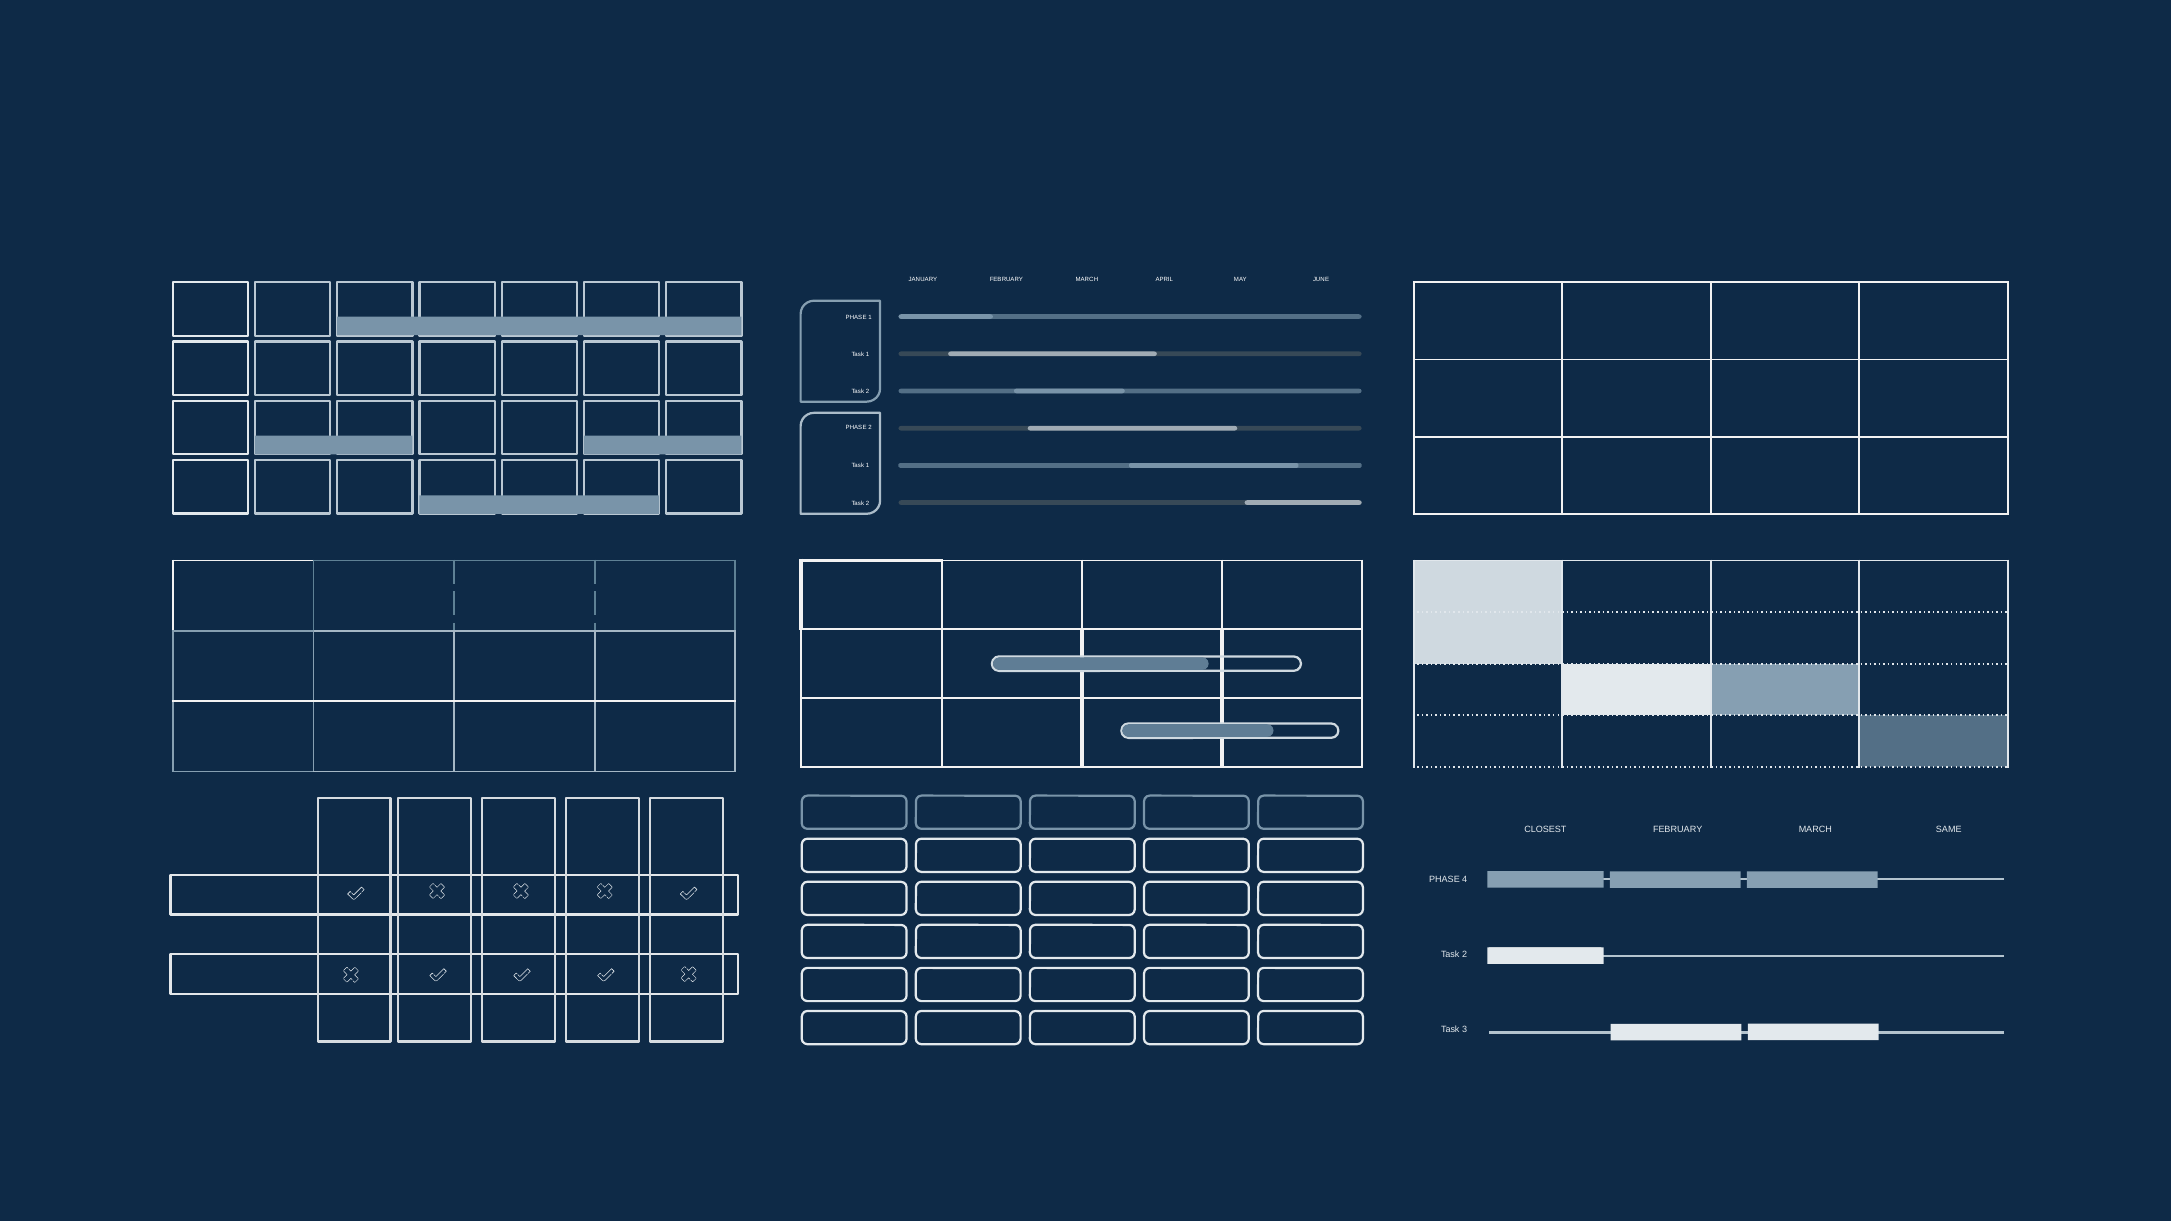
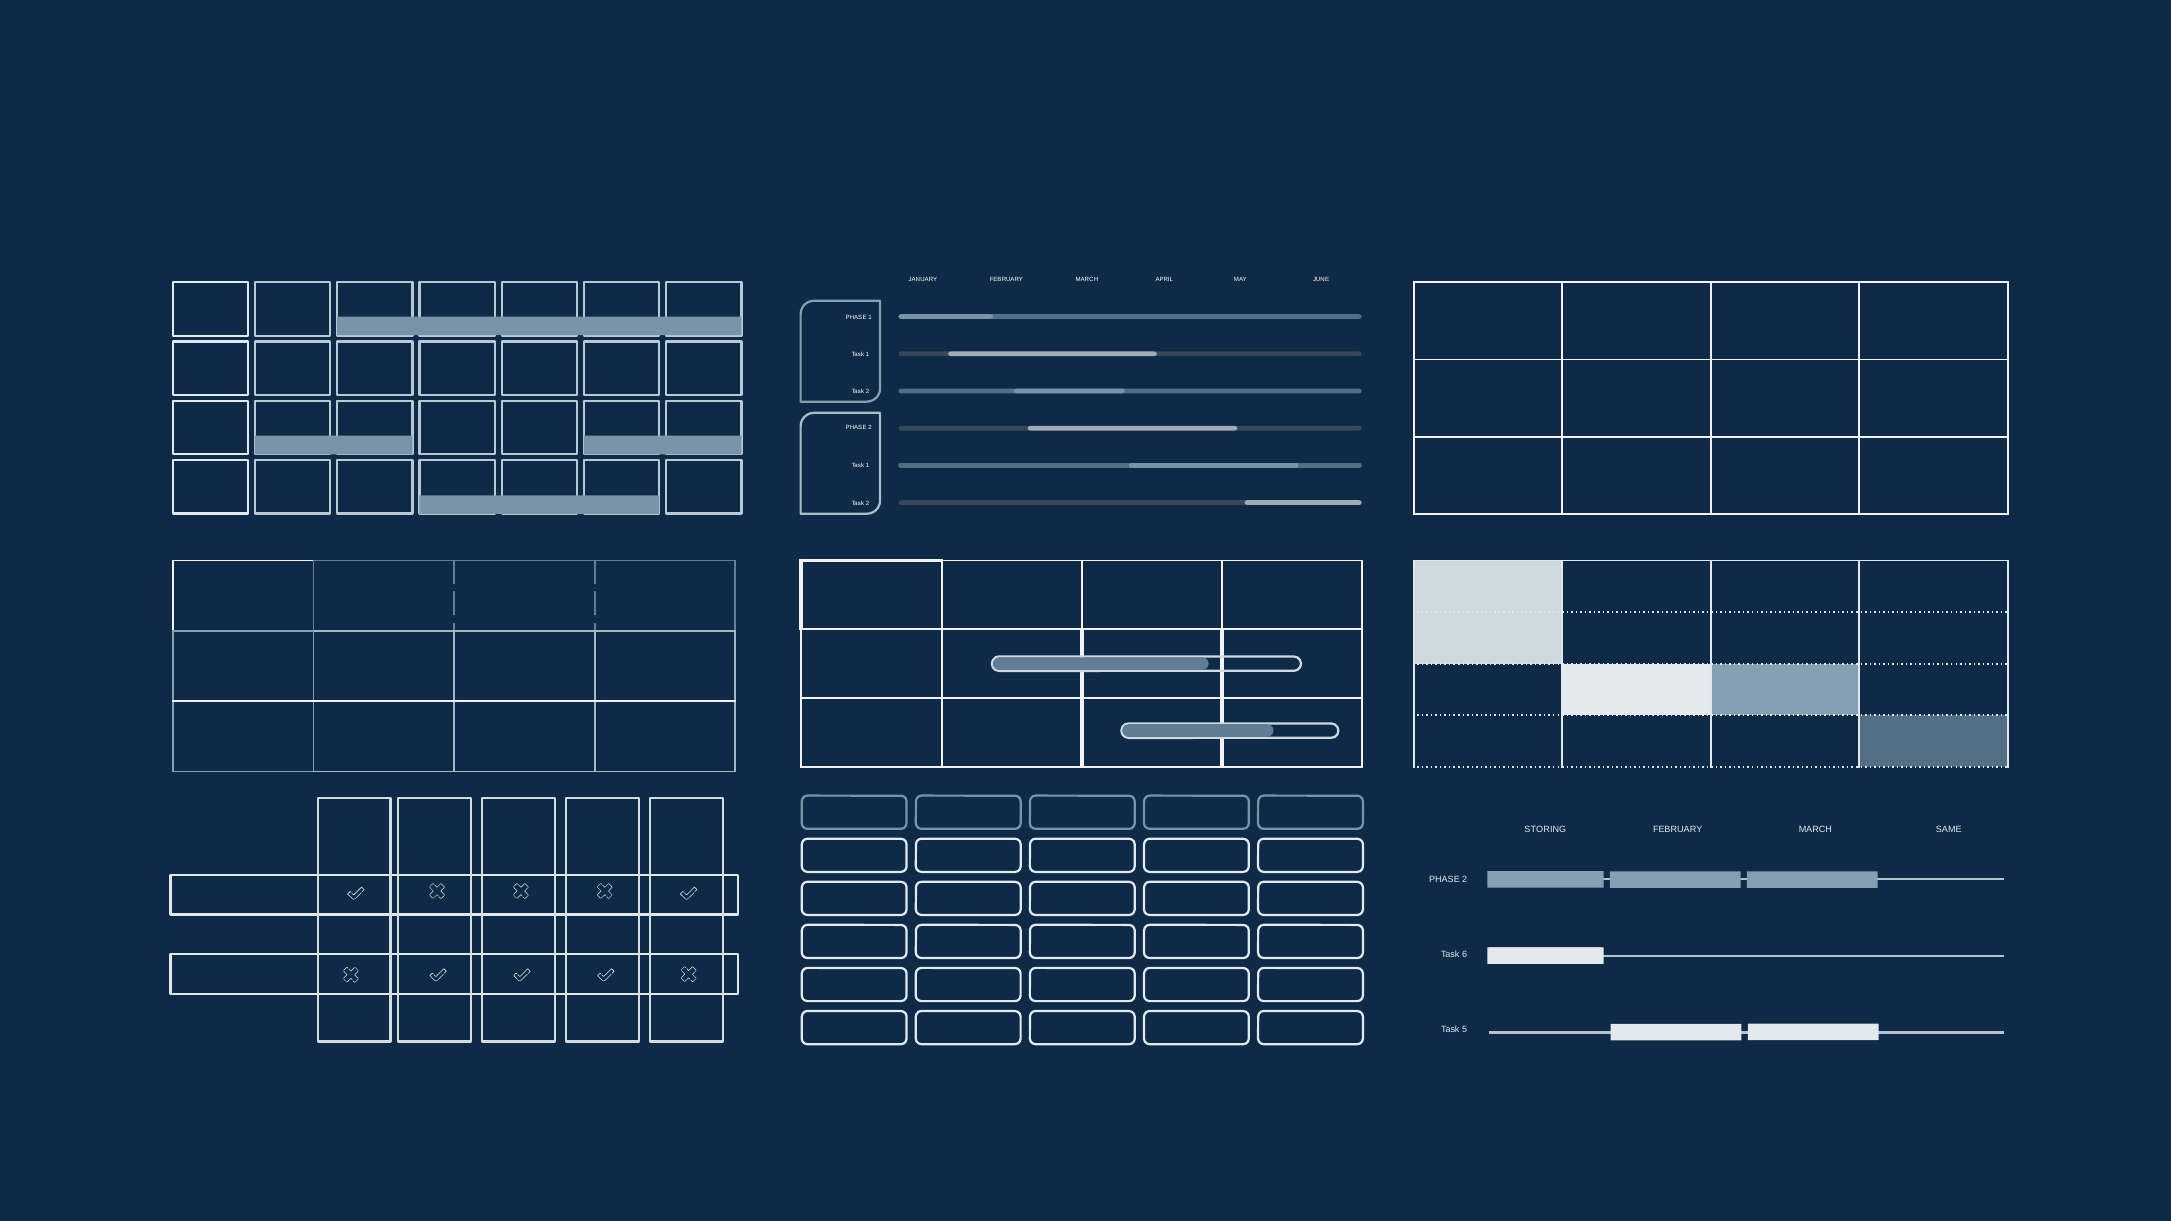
CLOSEST: CLOSEST -> STORING
4 at (1465, 880): 4 -> 2
2 at (1465, 955): 2 -> 6
3: 3 -> 5
